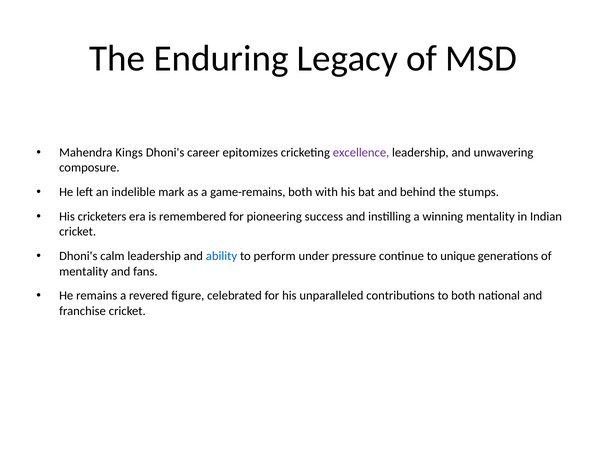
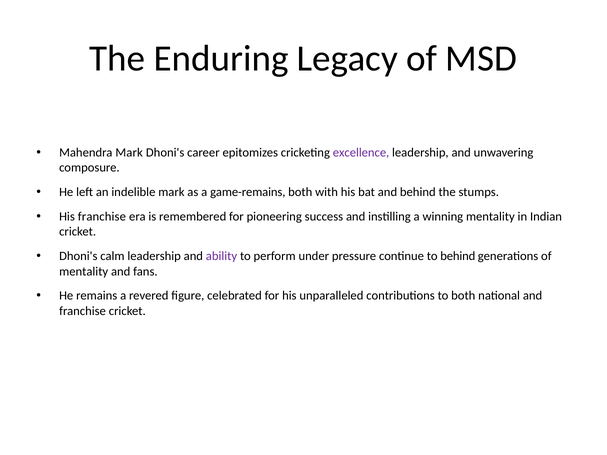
Mahendra Kings: Kings -> Mark
His cricketers: cricketers -> franchise
ability colour: blue -> purple
to unique: unique -> behind
